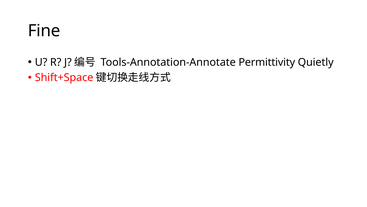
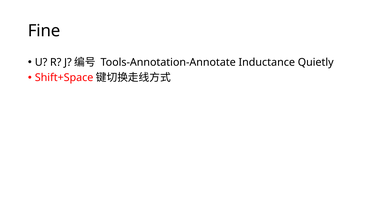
Permittivity: Permittivity -> Inductance
